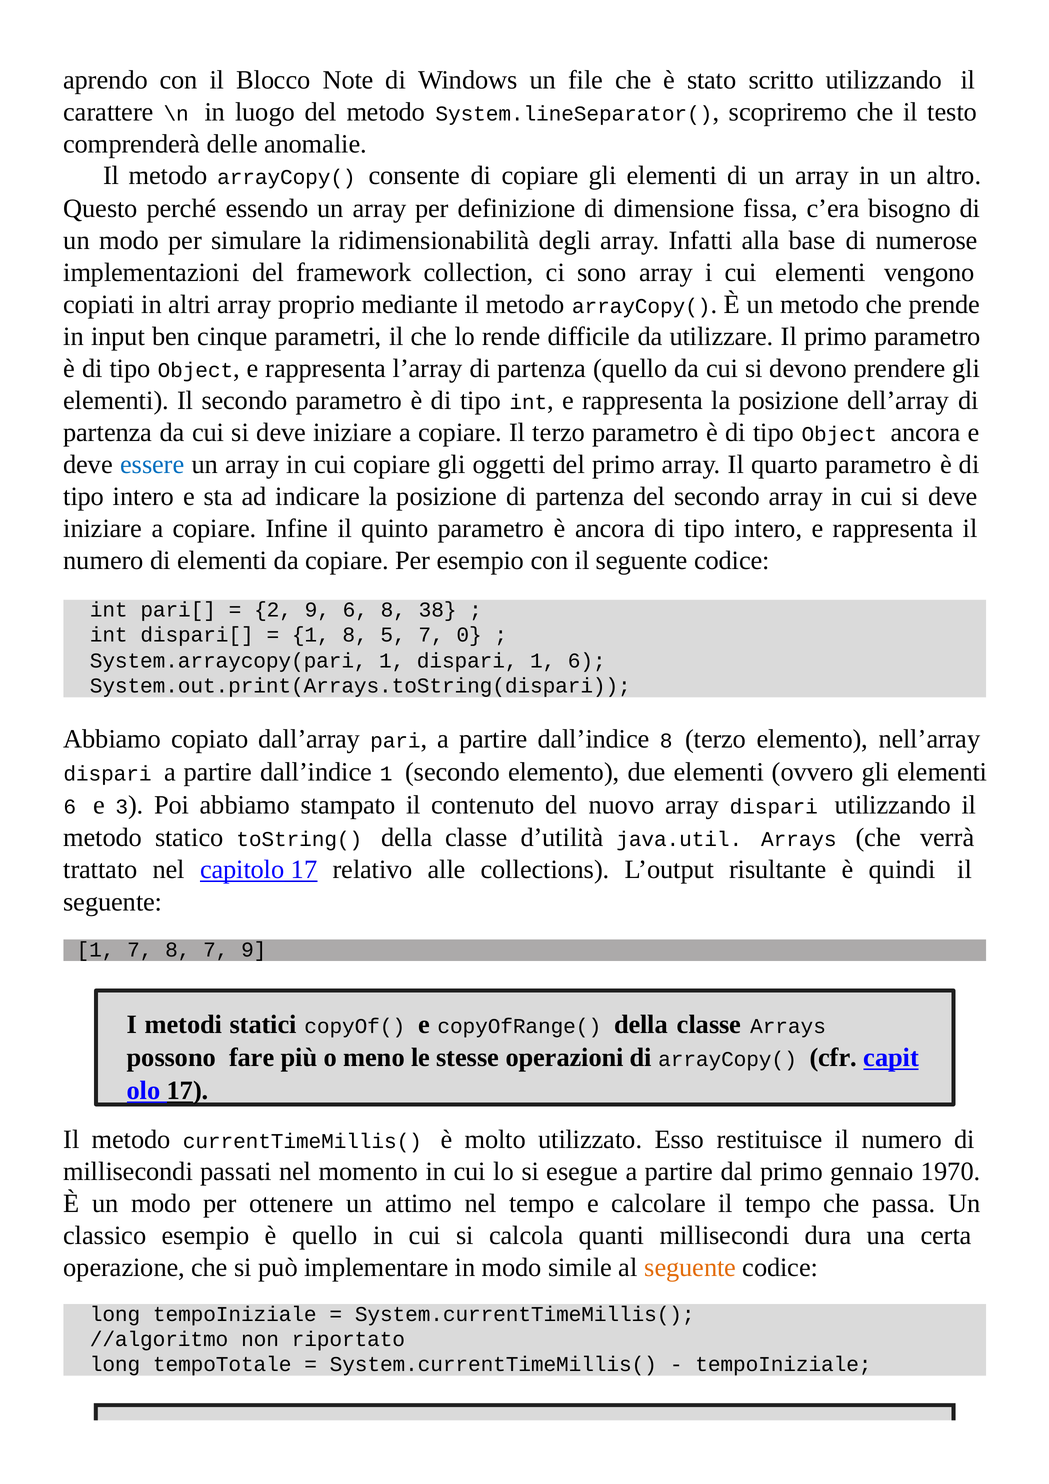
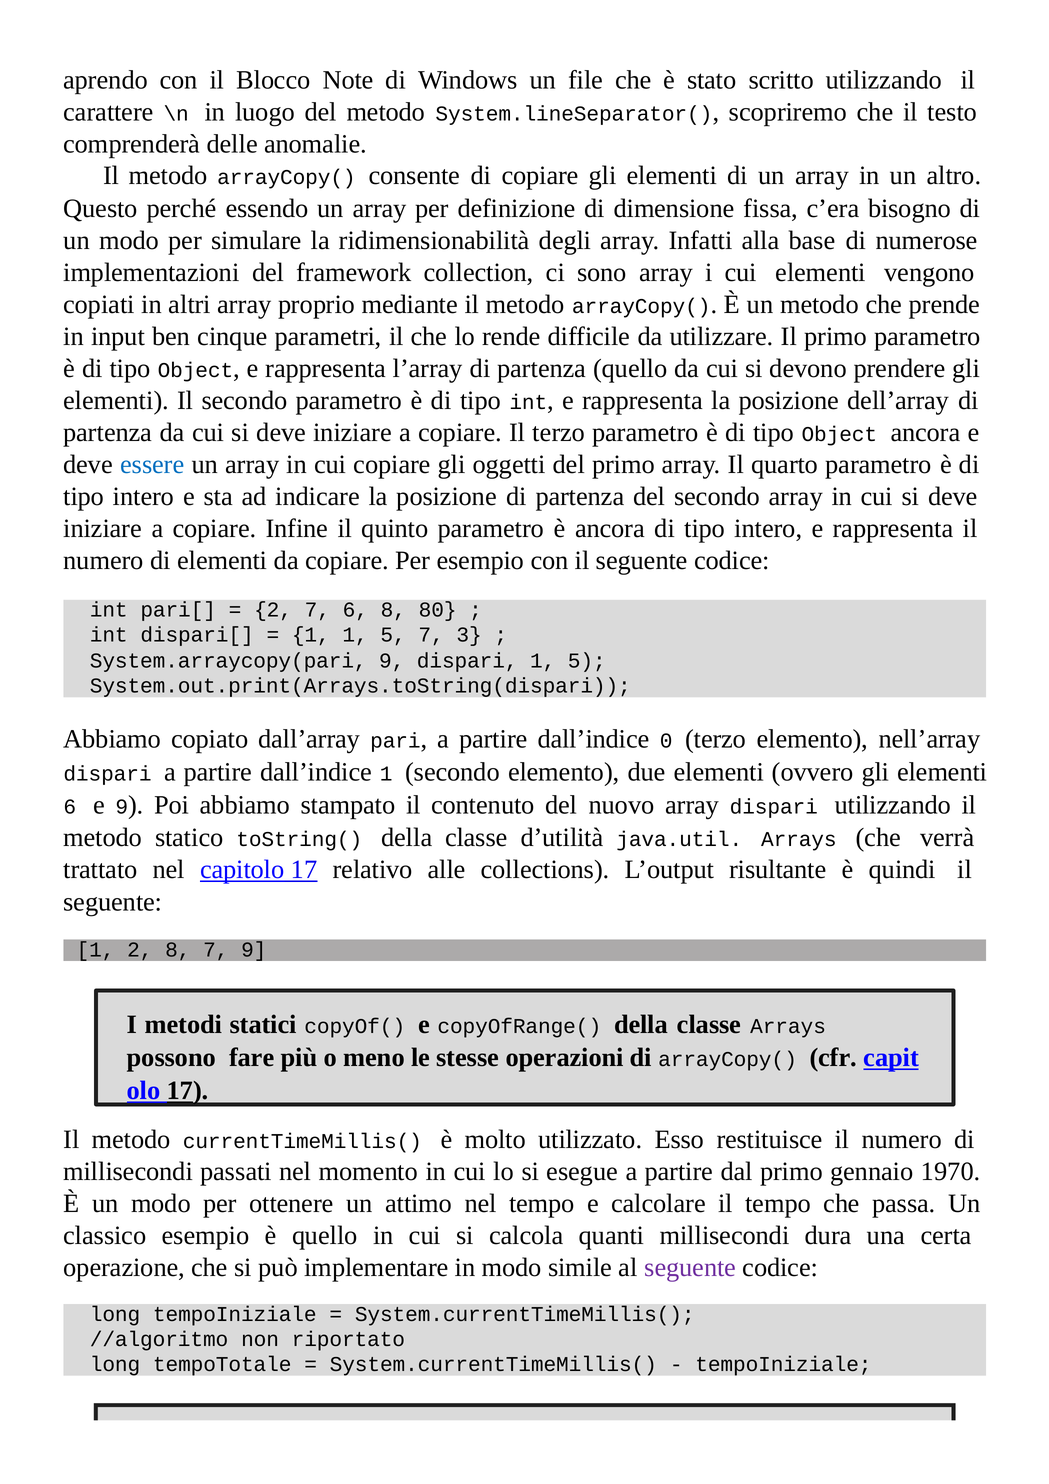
2 9: 9 -> 7
38: 38 -> 80
1 8: 8 -> 1
0: 0 -> 3
System.arraycopy(pari 1: 1 -> 9
dispari 1 6: 6 -> 5
dall’indice 8: 8 -> 0
e 3: 3 -> 9
1 7: 7 -> 2
seguente at (690, 1268) colour: orange -> purple
